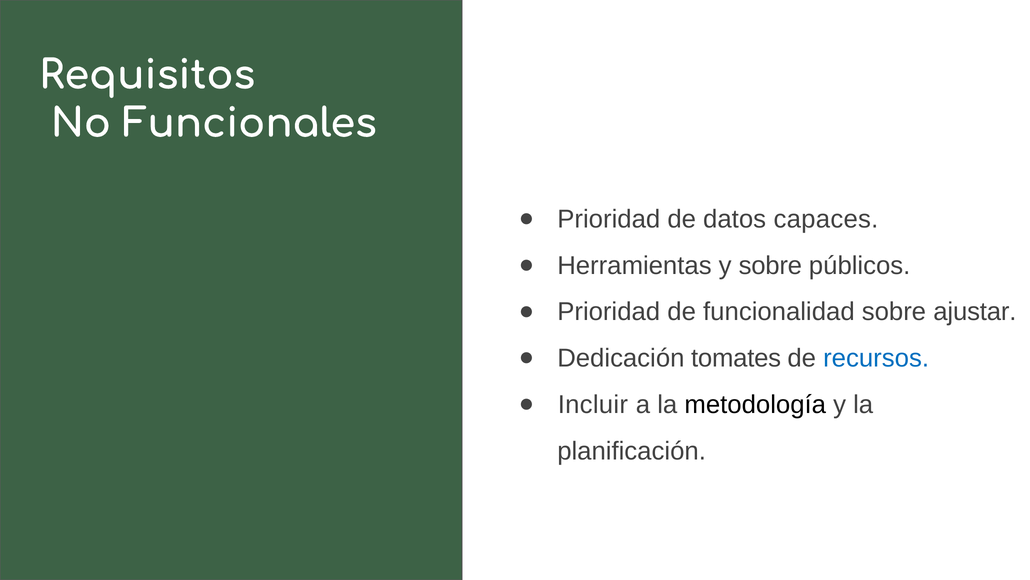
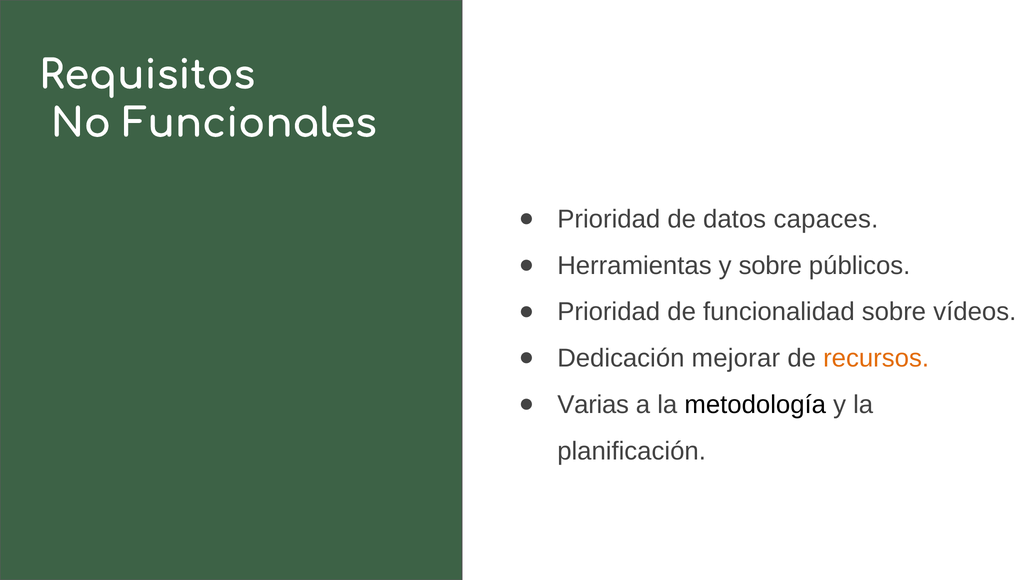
ajustar: ajustar -> vídeos
tomates: tomates -> mejorar
recursos colour: blue -> orange
Incluir: Incluir -> Varias
